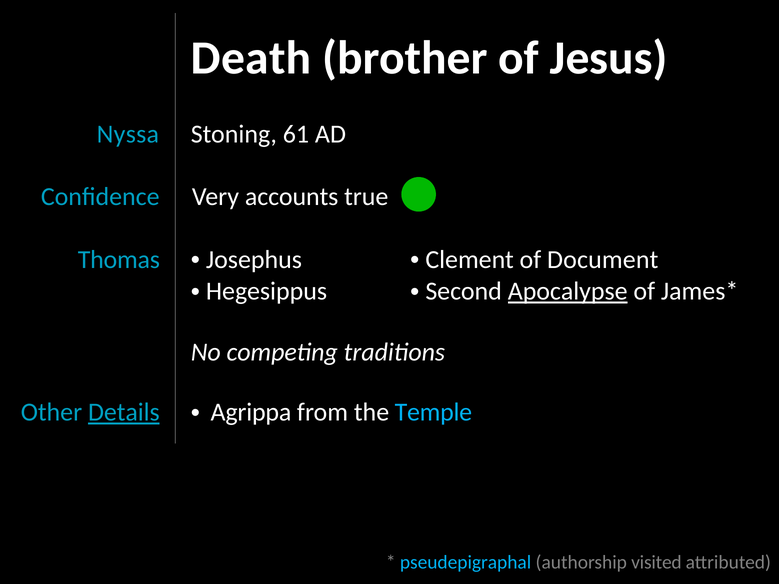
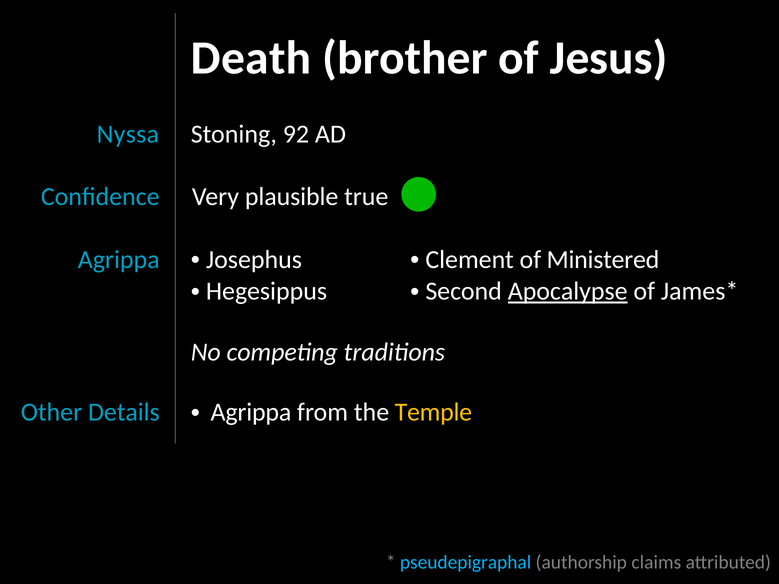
61: 61 -> 92
accounts: accounts -> plausible
Document: Document -> Ministered
Thomas at (119, 260): Thomas -> Agrippa
Details underline: present -> none
Temple colour: light blue -> yellow
visited: visited -> claims
